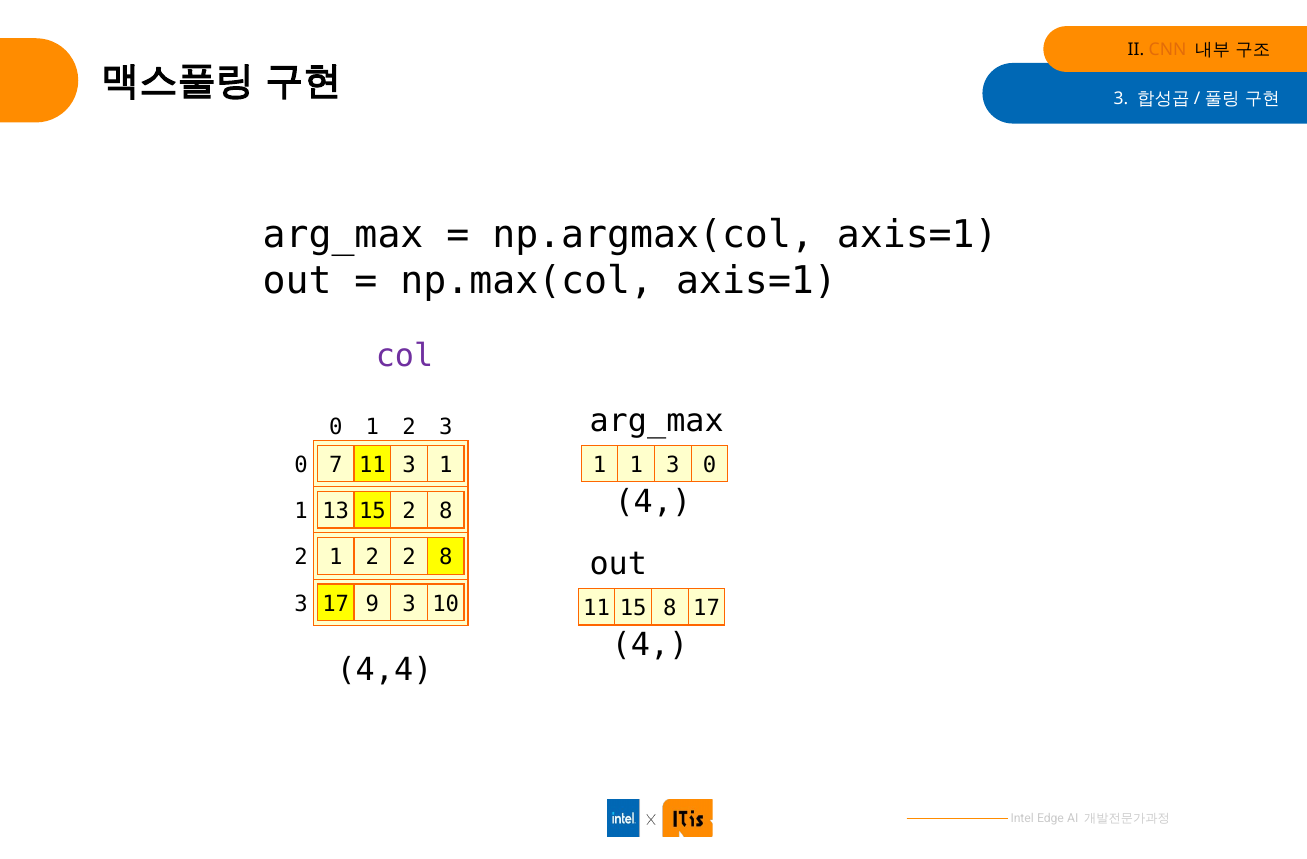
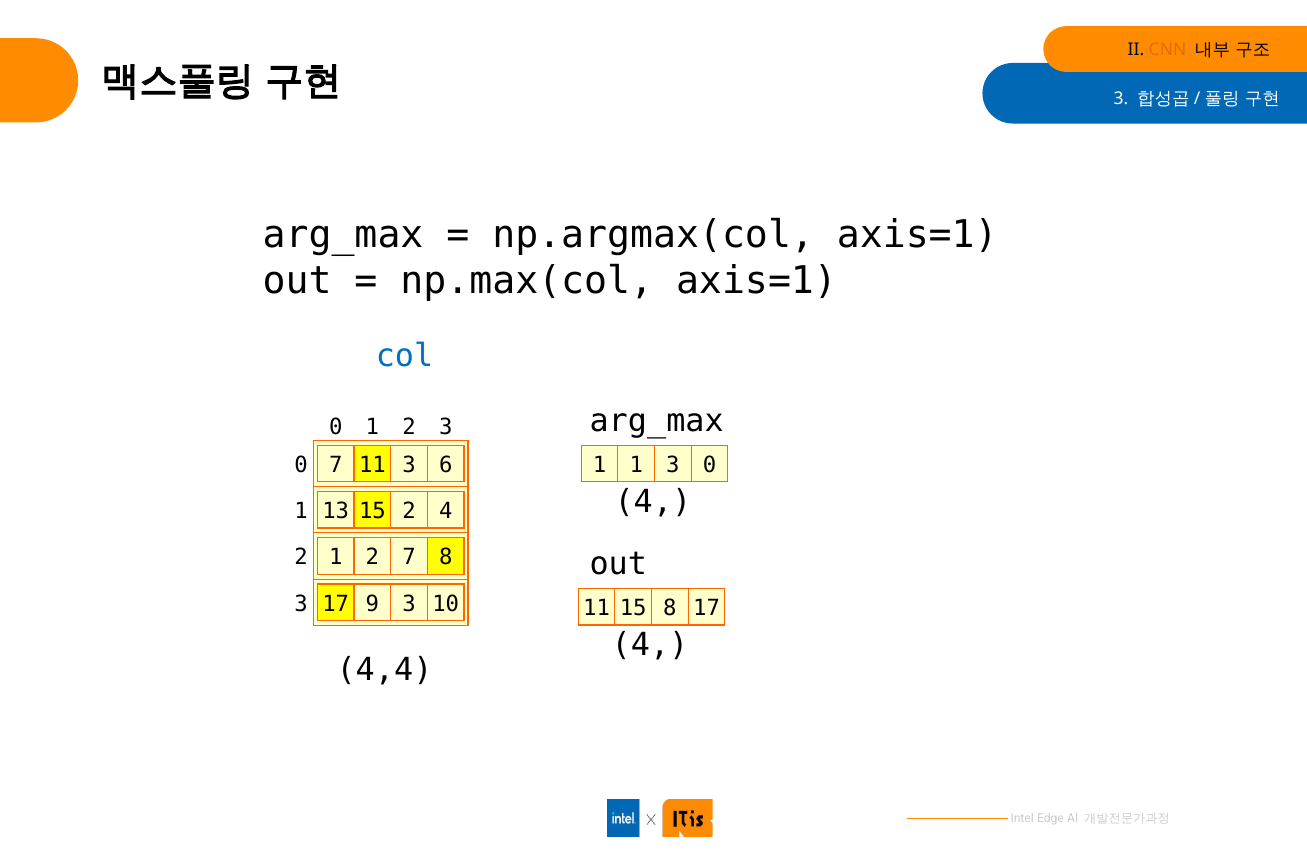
col colour: purple -> blue
3 1: 1 -> 6
15 2 8: 8 -> 4
2 2: 2 -> 7
